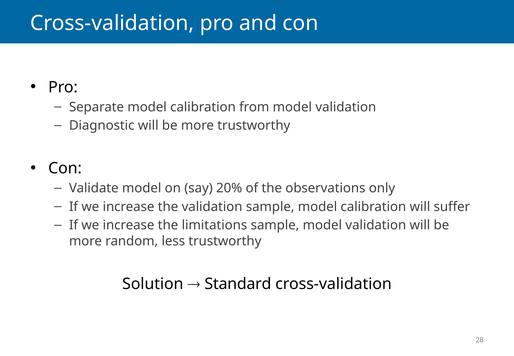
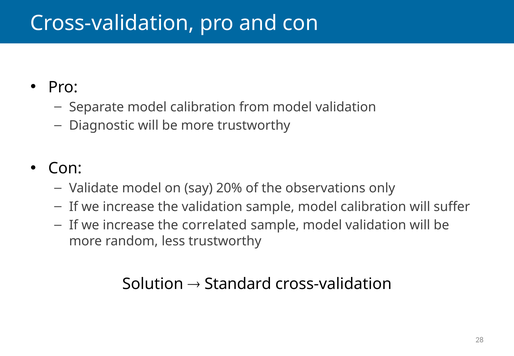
limitations: limitations -> correlated
